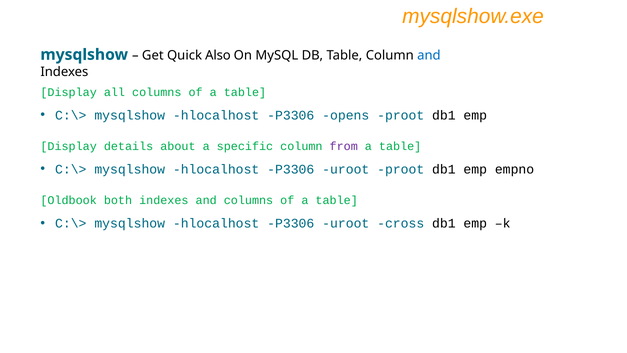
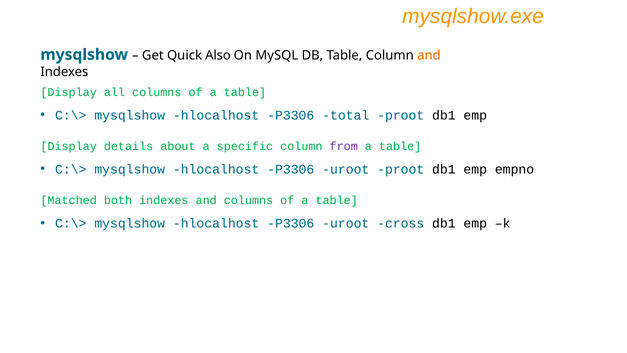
and at (429, 55) colour: blue -> orange
opens: opens -> total
Oldbook: Oldbook -> Matched
